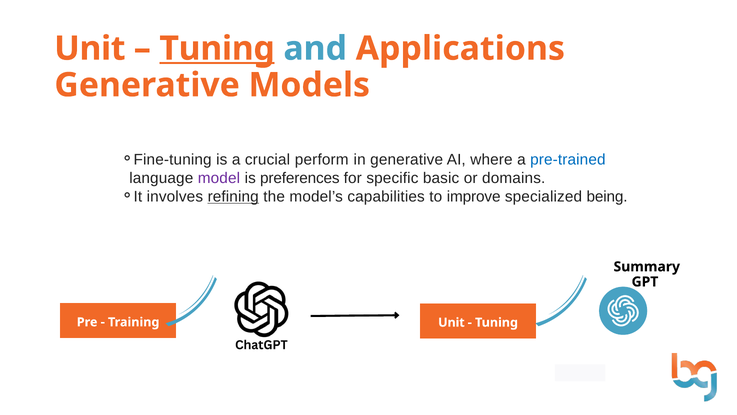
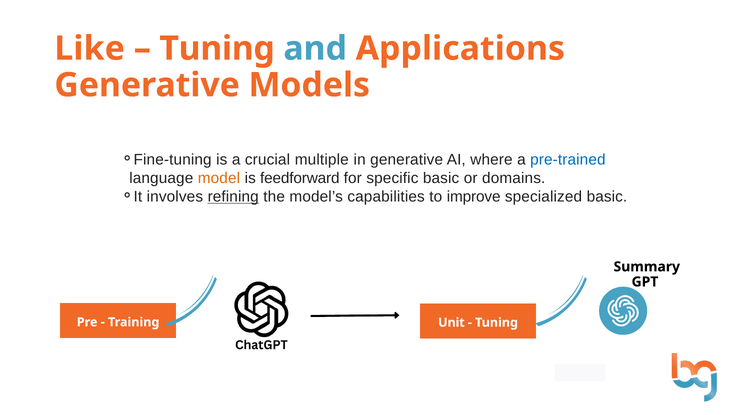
Unit at (90, 49): Unit -> Like
Tuning at (217, 49) underline: present -> none
perform: perform -> multiple
model colour: purple -> orange
preferences: preferences -> feedforward
specialized being: being -> basic
